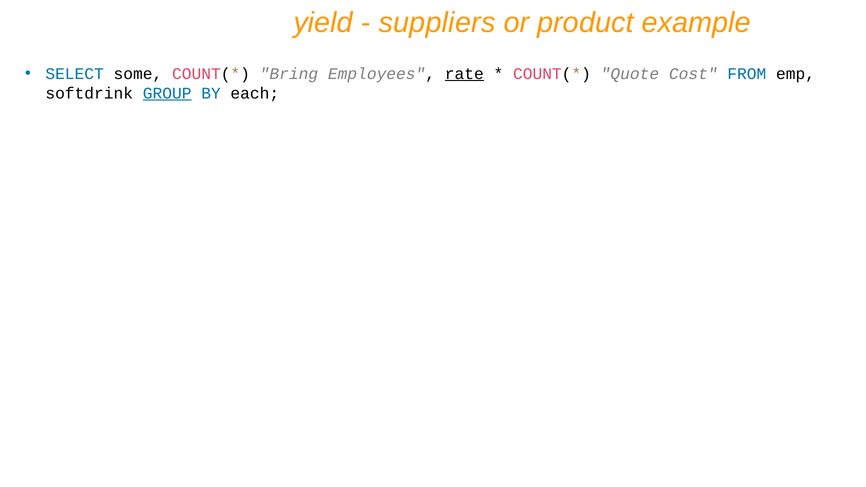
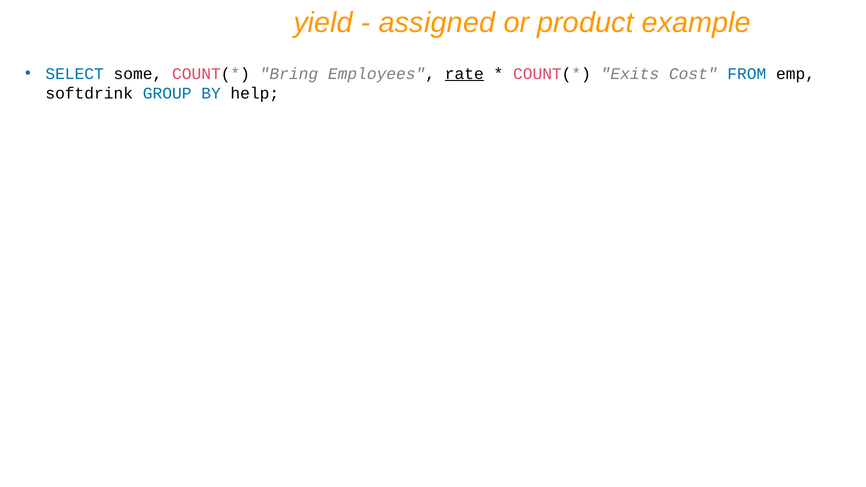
suppliers: suppliers -> assigned
Quote: Quote -> Exits
GROUP underline: present -> none
each: each -> help
